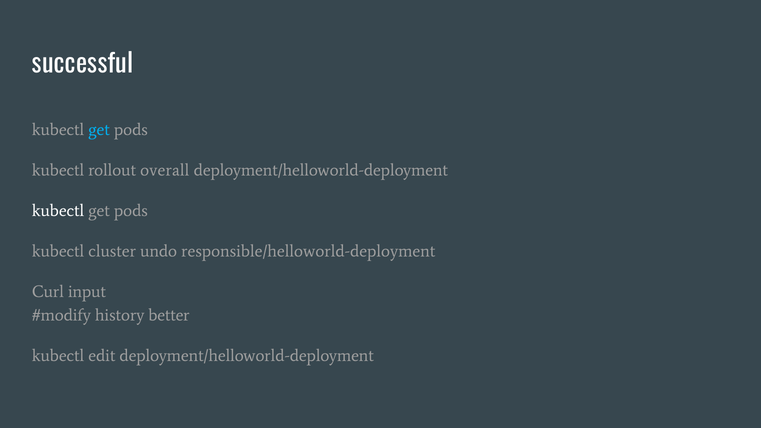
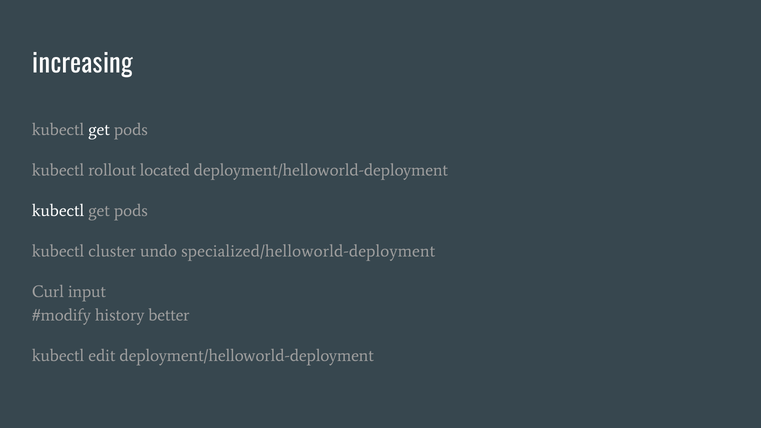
successful: successful -> increasing
get at (99, 130) colour: light blue -> white
overall: overall -> located
responsible/helloworld-deployment: responsible/helloworld-deployment -> specialized/helloworld-deployment
